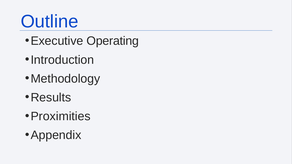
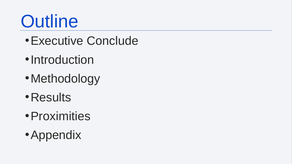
Operating: Operating -> Conclude
